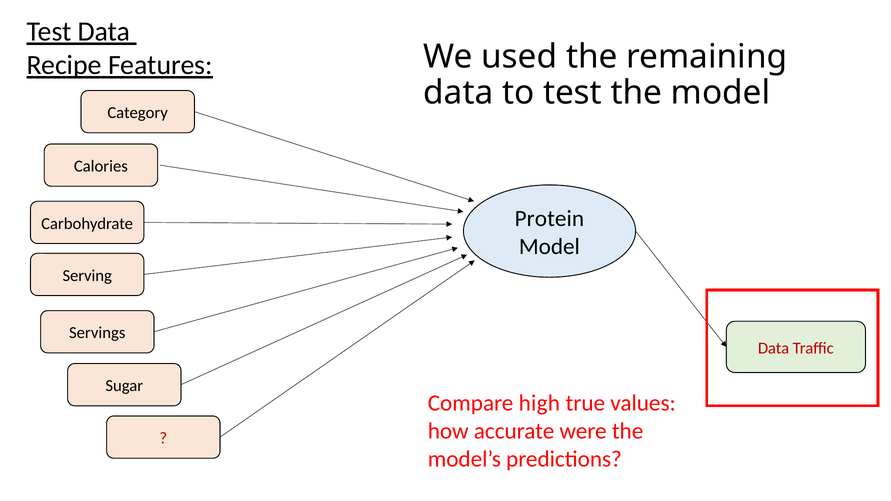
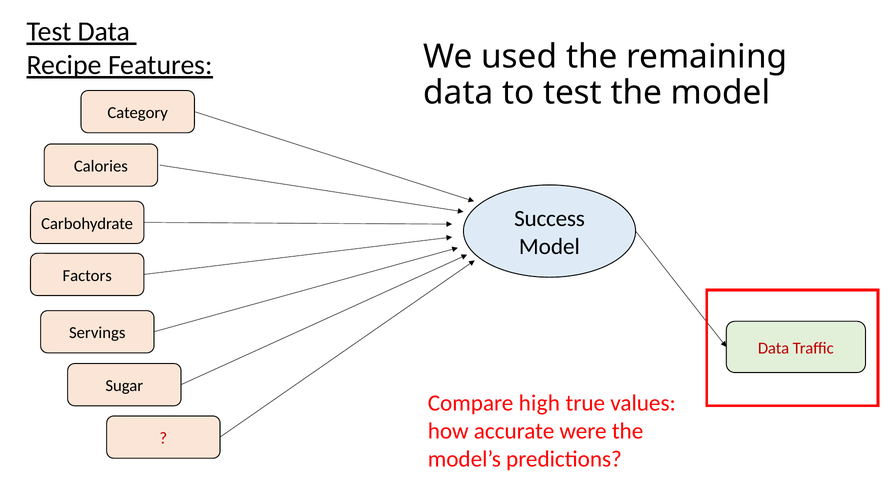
Protein: Protein -> Success
Serving: Serving -> Factors
